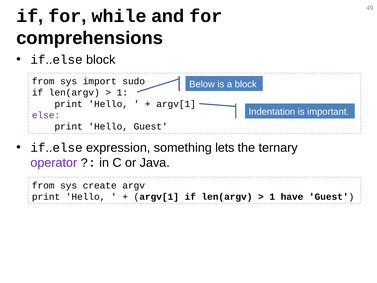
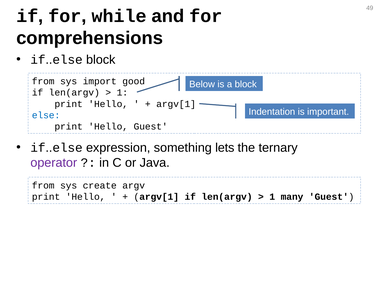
sudo: sudo -> good
else at (46, 115) colour: purple -> blue
have: have -> many
